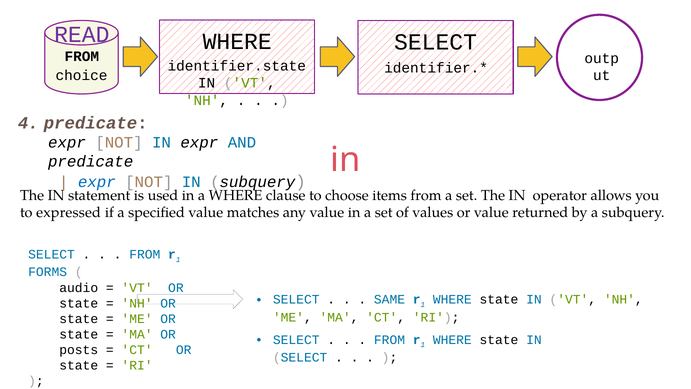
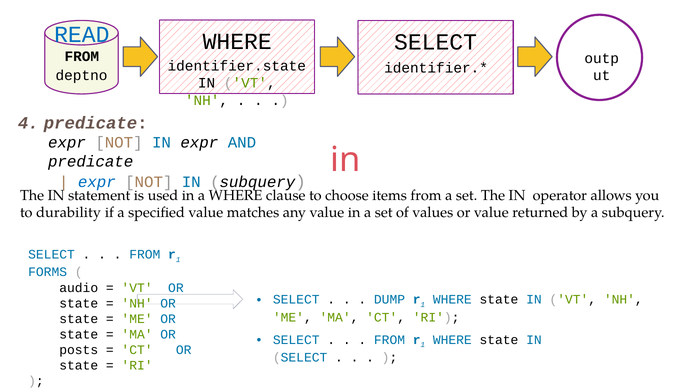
READ colour: purple -> blue
choice: choice -> deptno
expressed: expressed -> durability
SAME: SAME -> DUMP
